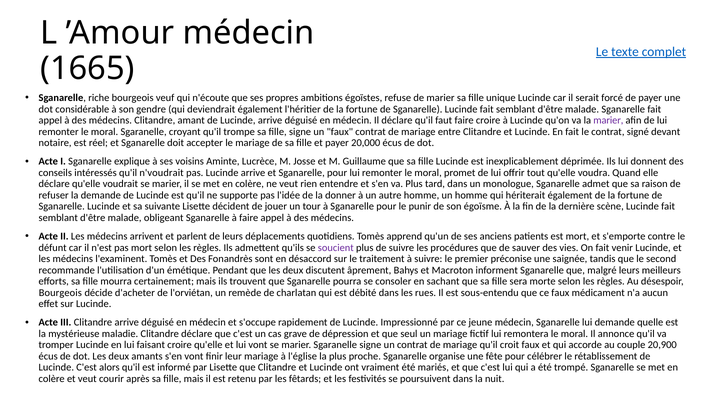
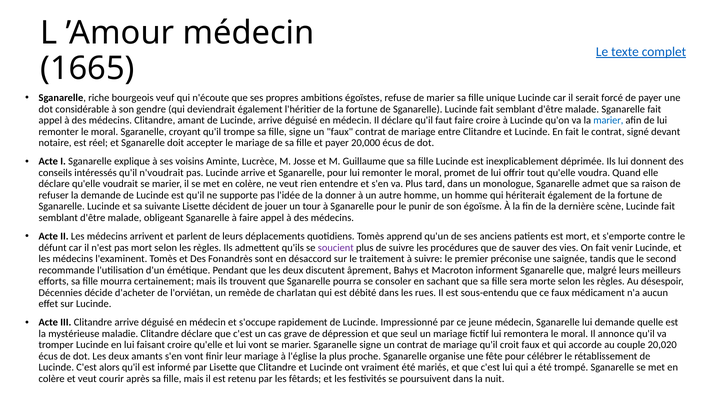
marier at (608, 120) colour: purple -> blue
Bourgeois at (60, 293): Bourgeois -> Décennies
20,900: 20,900 -> 20,020
